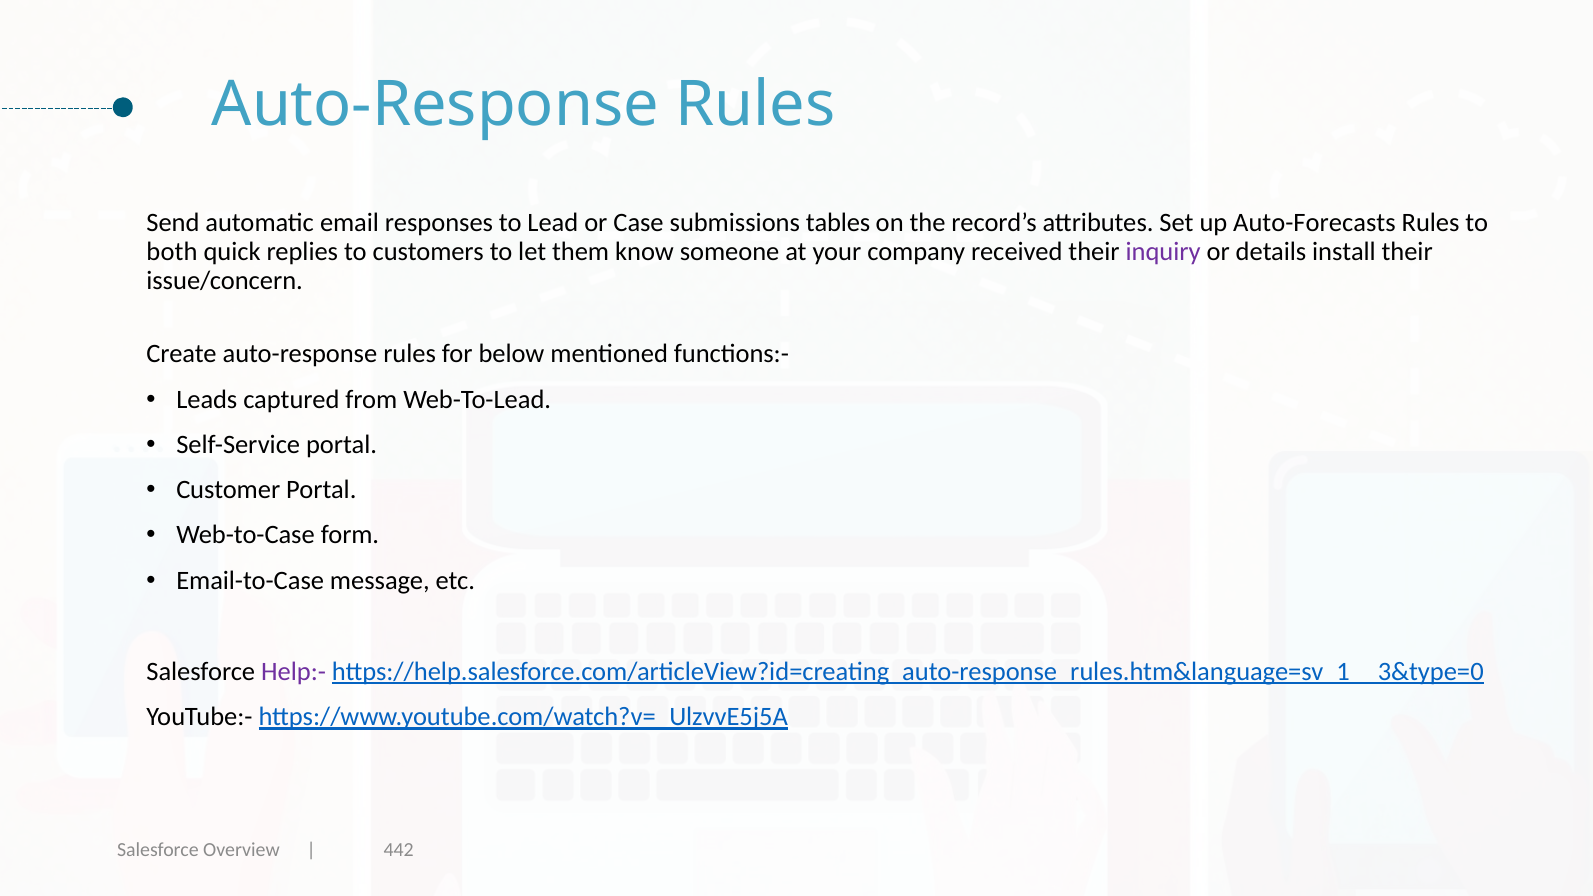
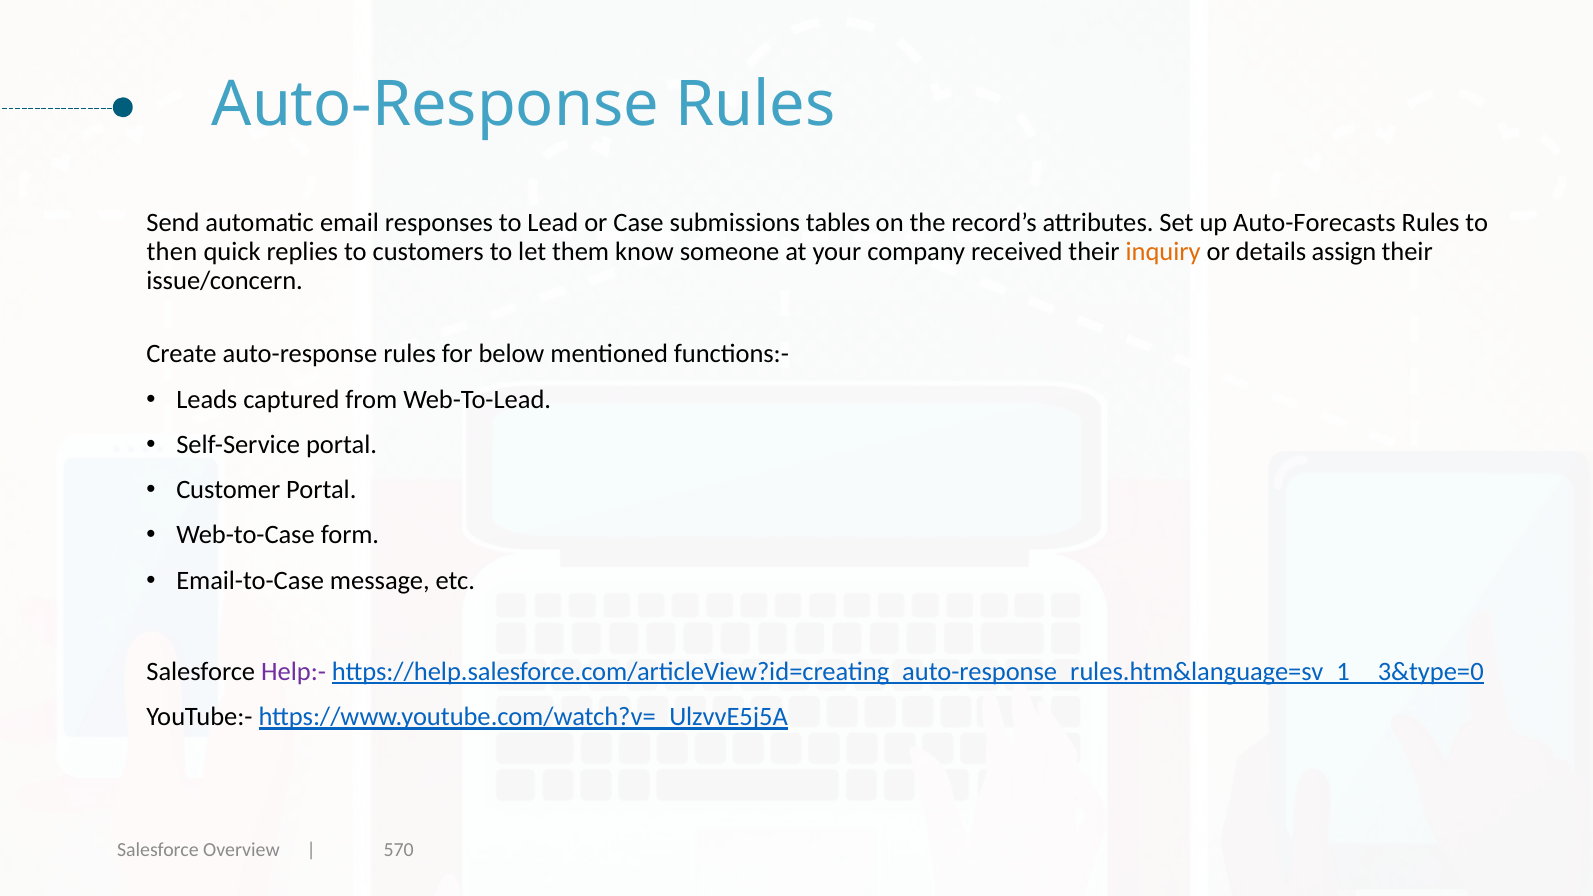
both: both -> then
inquiry colour: purple -> orange
install: install -> assign
442: 442 -> 570
